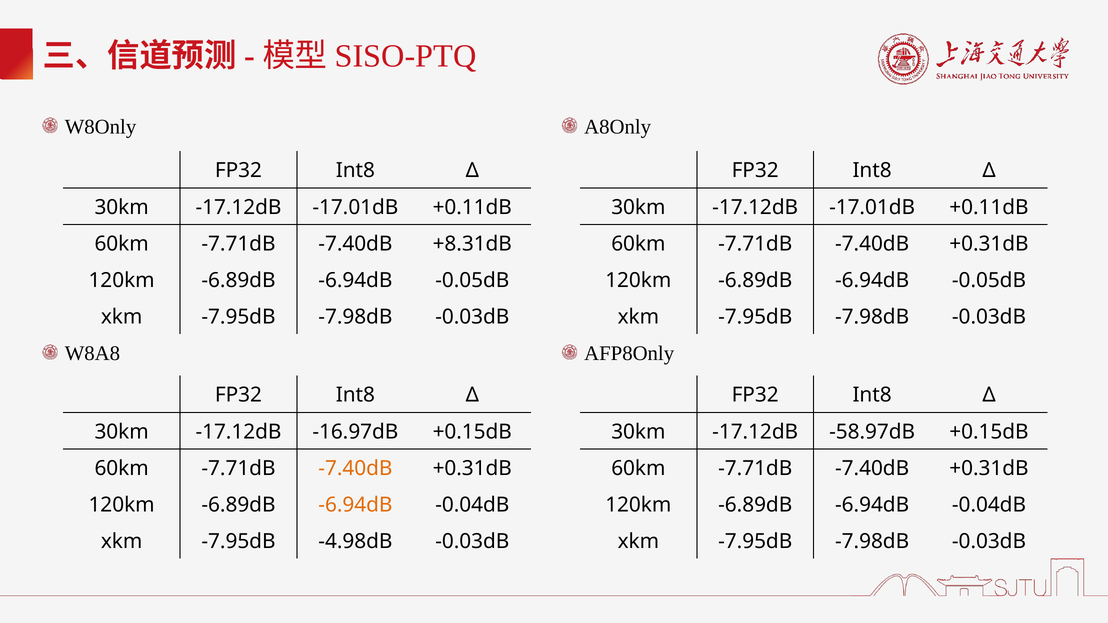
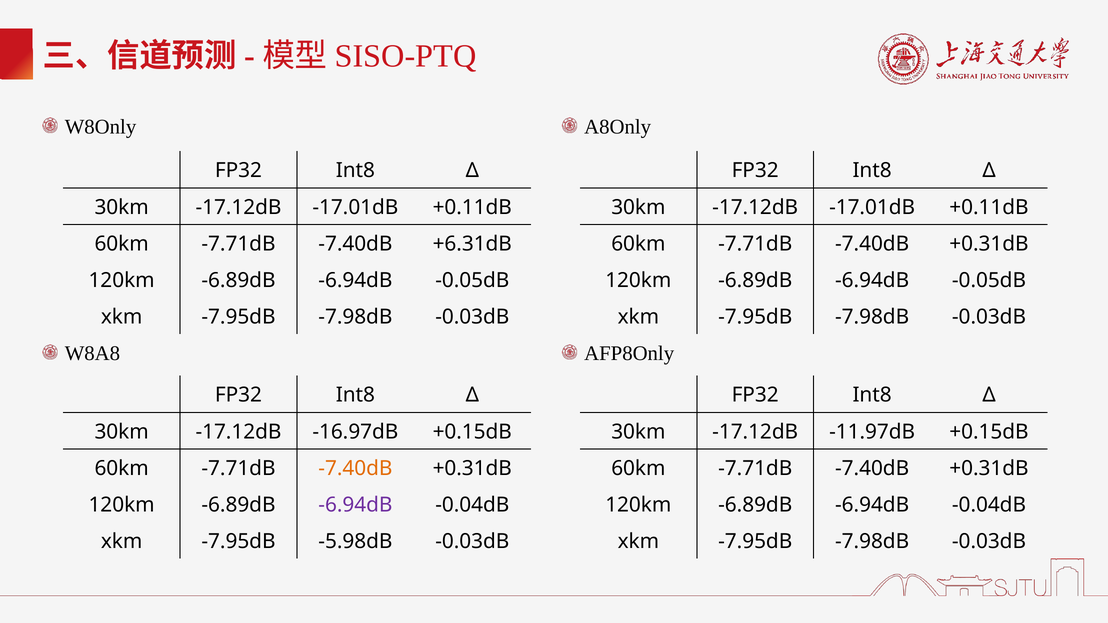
+8.31dB: +8.31dB -> +6.31dB
-58.97dB: -58.97dB -> -11.97dB
-6.94dB at (355, 505) colour: orange -> purple
-4.98dB: -4.98dB -> -5.98dB
